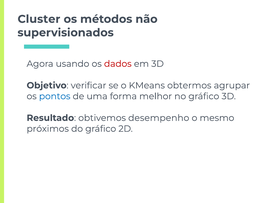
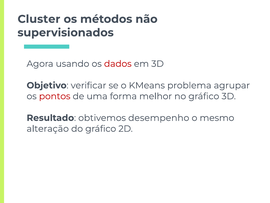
obtermos: obtermos -> problema
pontos colour: blue -> red
próximos: próximos -> alteração
